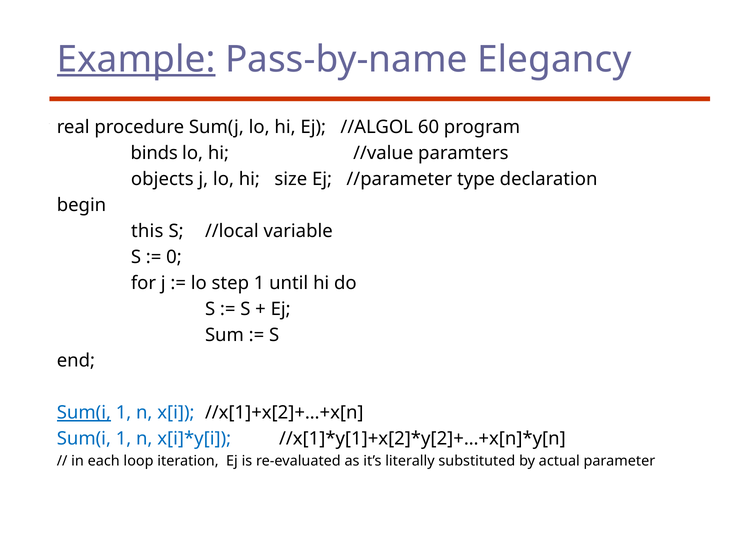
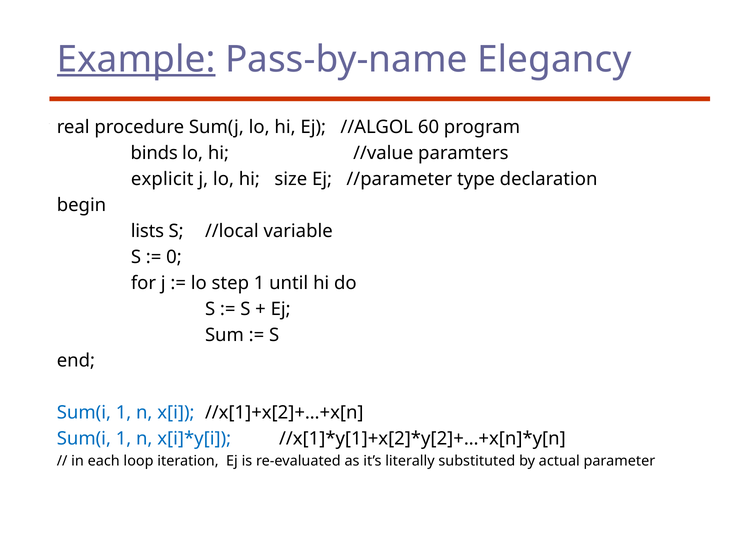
objects: objects -> explicit
this: this -> lists
Sum(i at (84, 413) underline: present -> none
